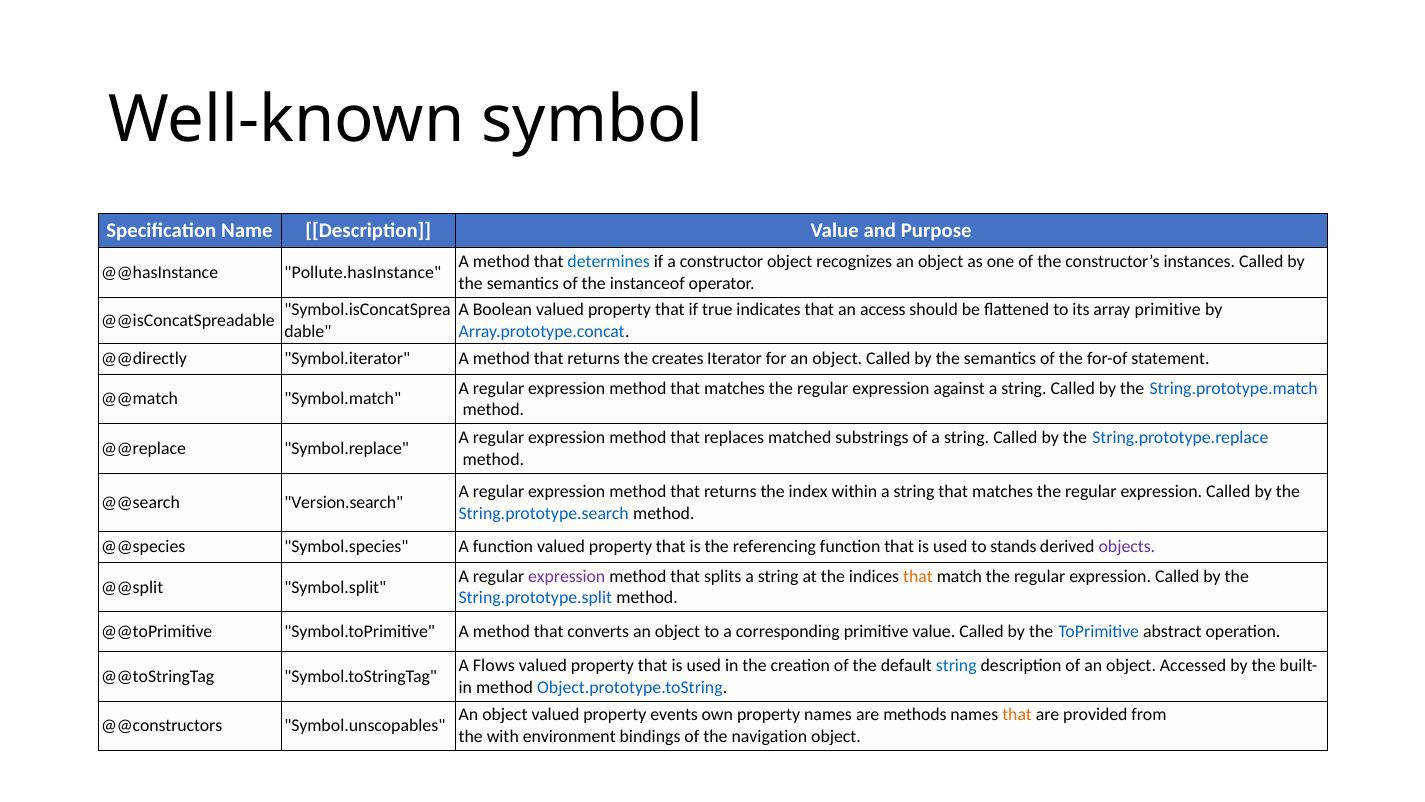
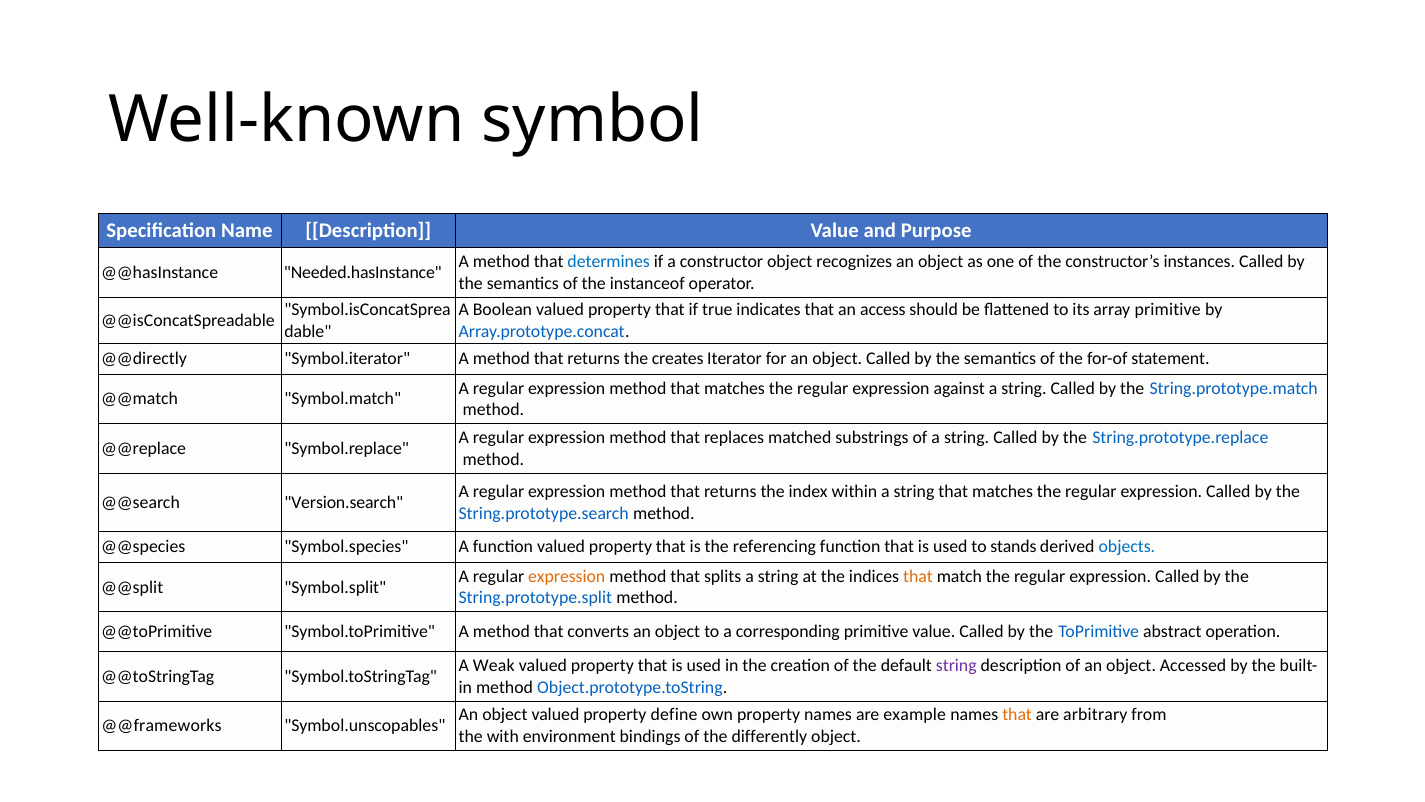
Pollute.hasInstance: Pollute.hasInstance -> Needed.hasInstance
objects colour: purple -> blue
expression at (567, 576) colour: purple -> orange
Flows: Flows -> Weak
string at (956, 665) colour: blue -> purple
events: events -> define
methods: methods -> example
provided: provided -> arbitrary
@@constructors: @@constructors -> @@frameworks
navigation: navigation -> differently
